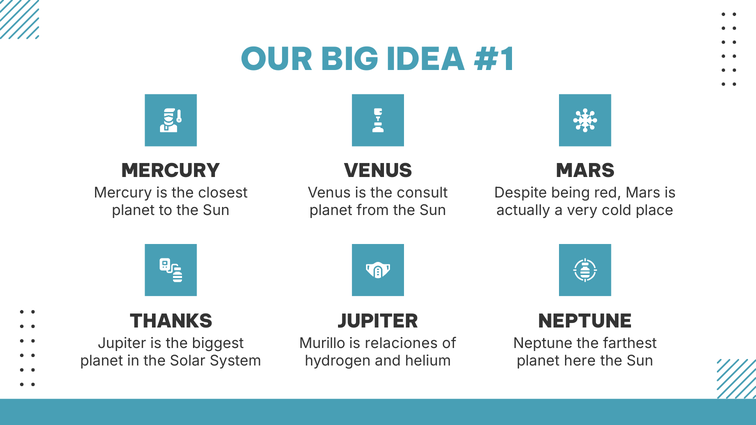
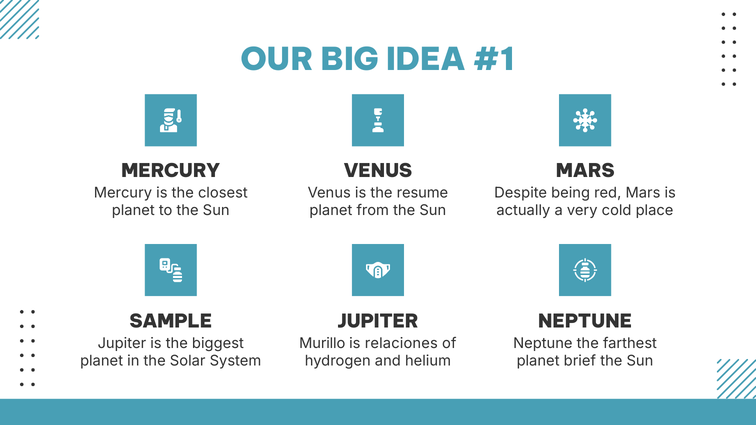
consult: consult -> resume
THANKS: THANKS -> SAMPLE
here: here -> brief
